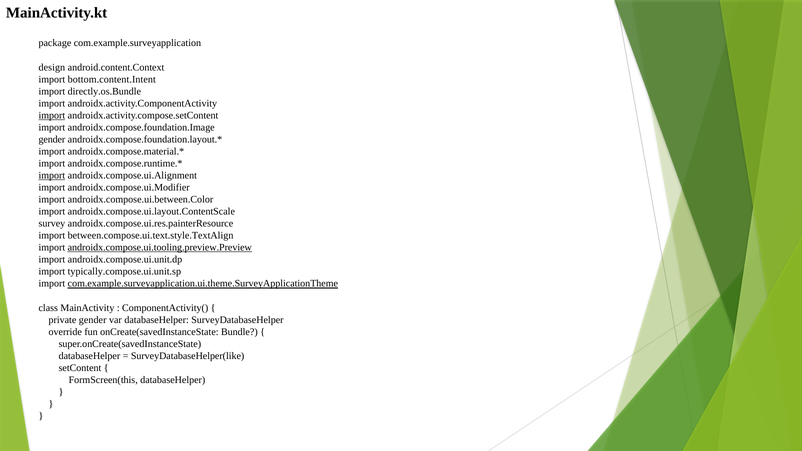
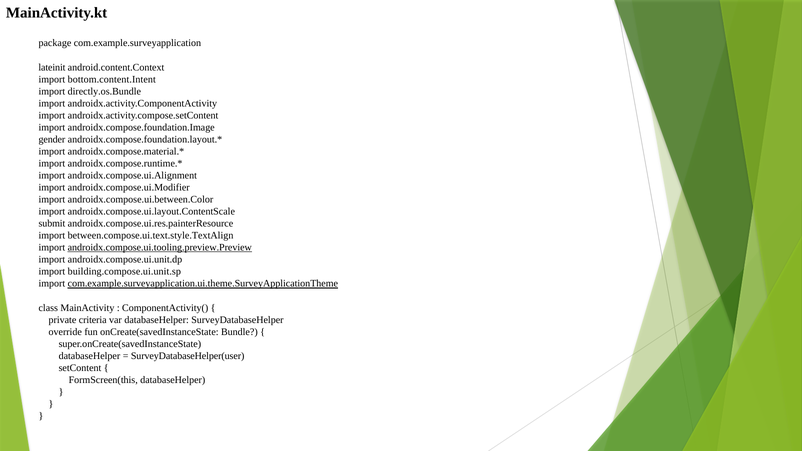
design: design -> lateinit
import at (52, 115) underline: present -> none
import at (52, 175) underline: present -> none
survey: survey -> submit
typically.compose.ui.unit.sp: typically.compose.ui.unit.sp -> building.compose.ui.unit.sp
private gender: gender -> criteria
SurveyDatabaseHelper(like: SurveyDatabaseHelper(like -> SurveyDatabaseHelper(user
